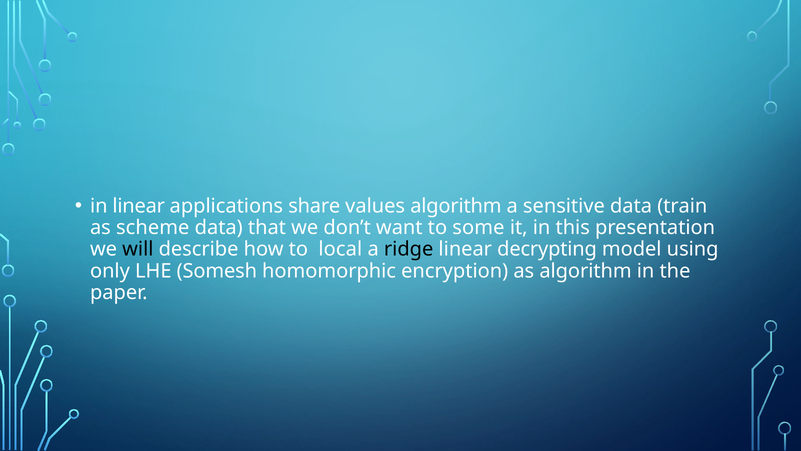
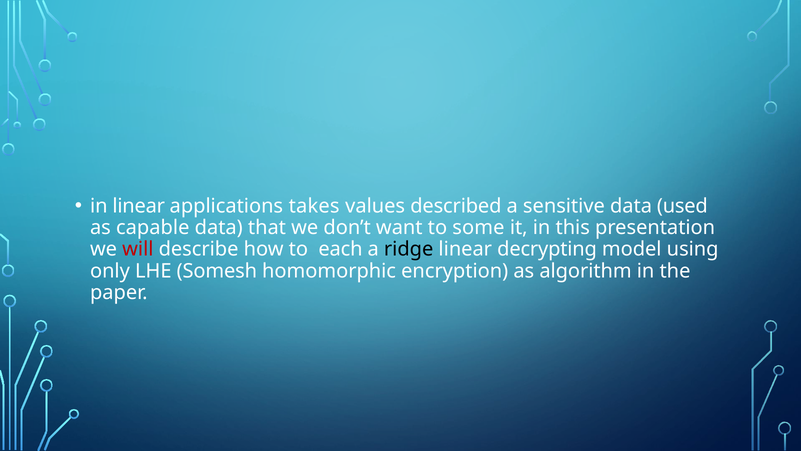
share: share -> takes
values algorithm: algorithm -> described
train: train -> used
scheme: scheme -> capable
will colour: black -> red
local: local -> each
